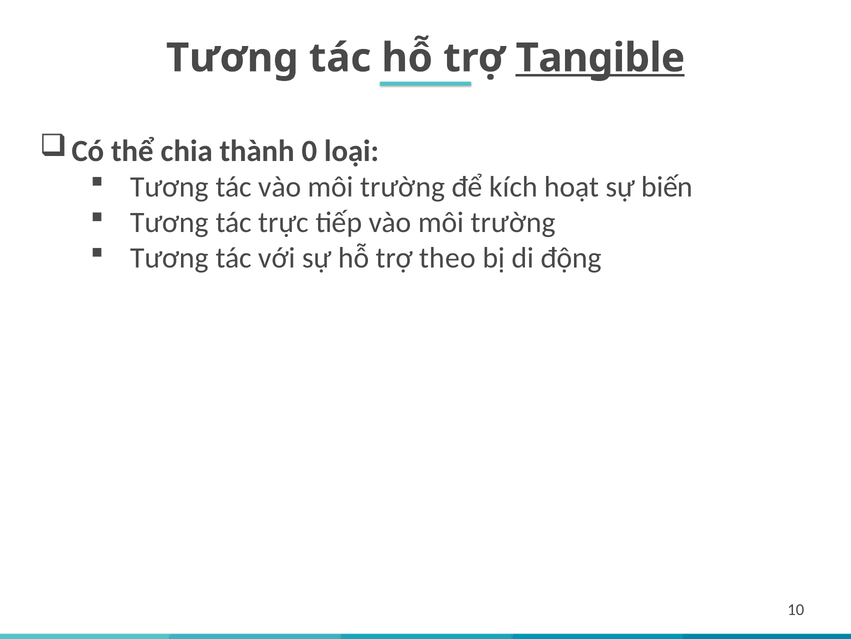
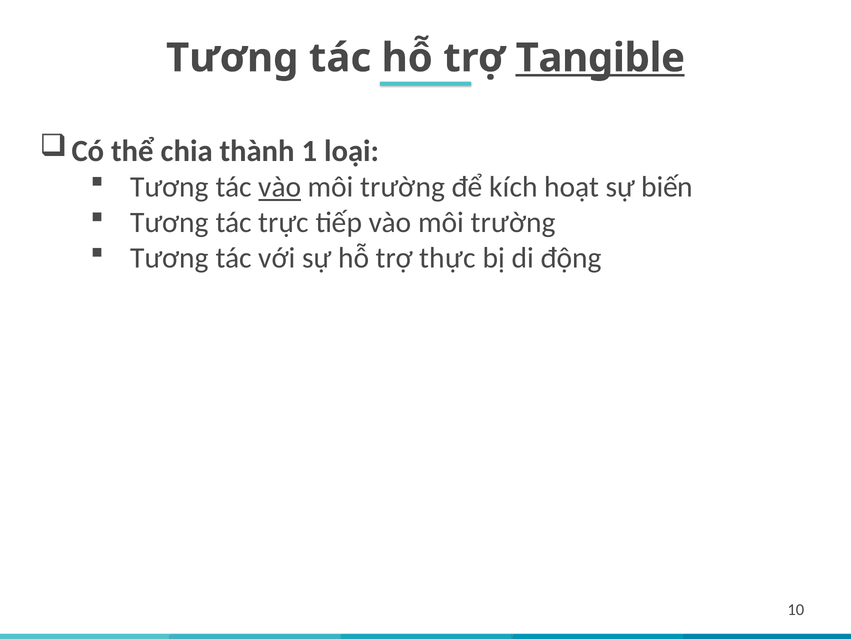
0: 0 -> 1
vào at (280, 187) underline: none -> present
theo: theo -> thực
